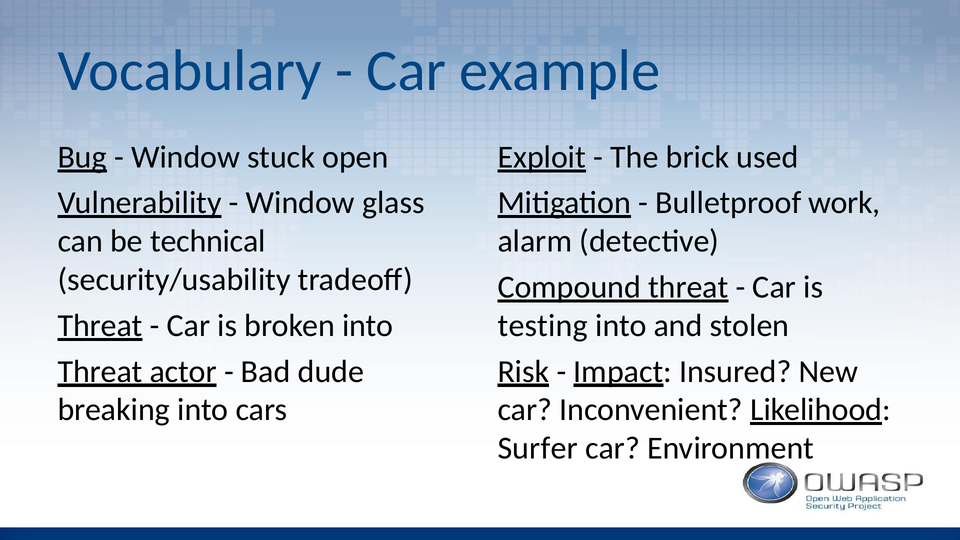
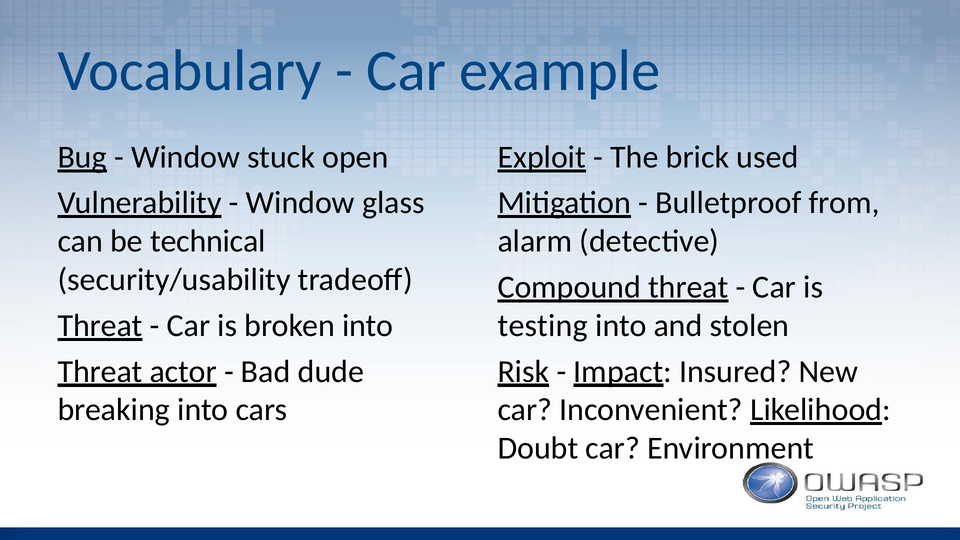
work: work -> from
Surfer: Surfer -> Doubt
